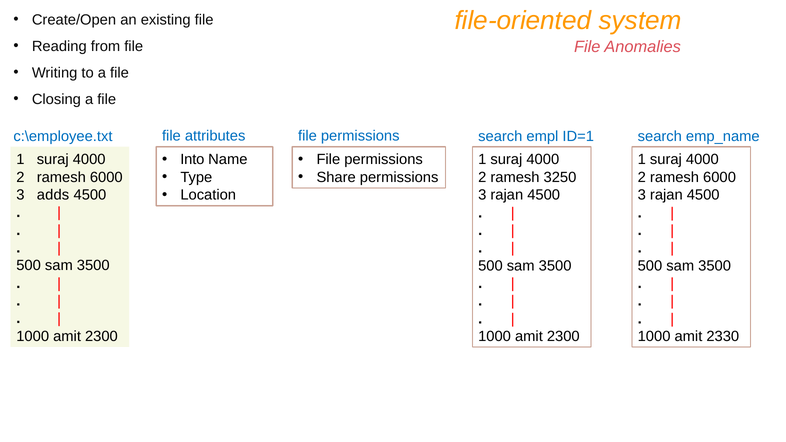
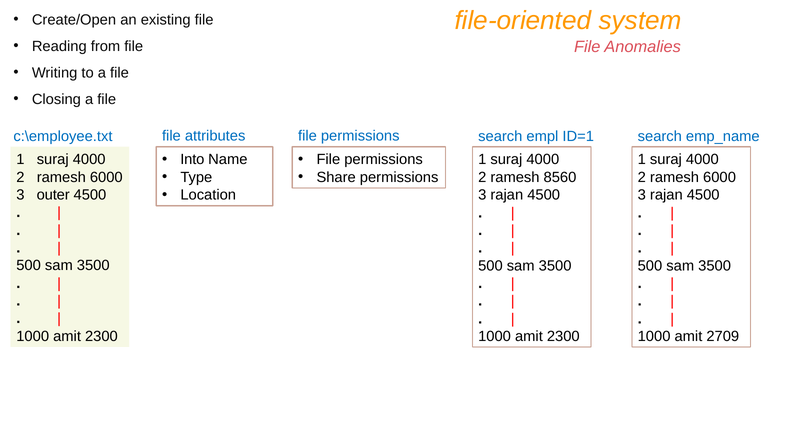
3250: 3250 -> 8560
adds: adds -> outer
2330: 2330 -> 2709
